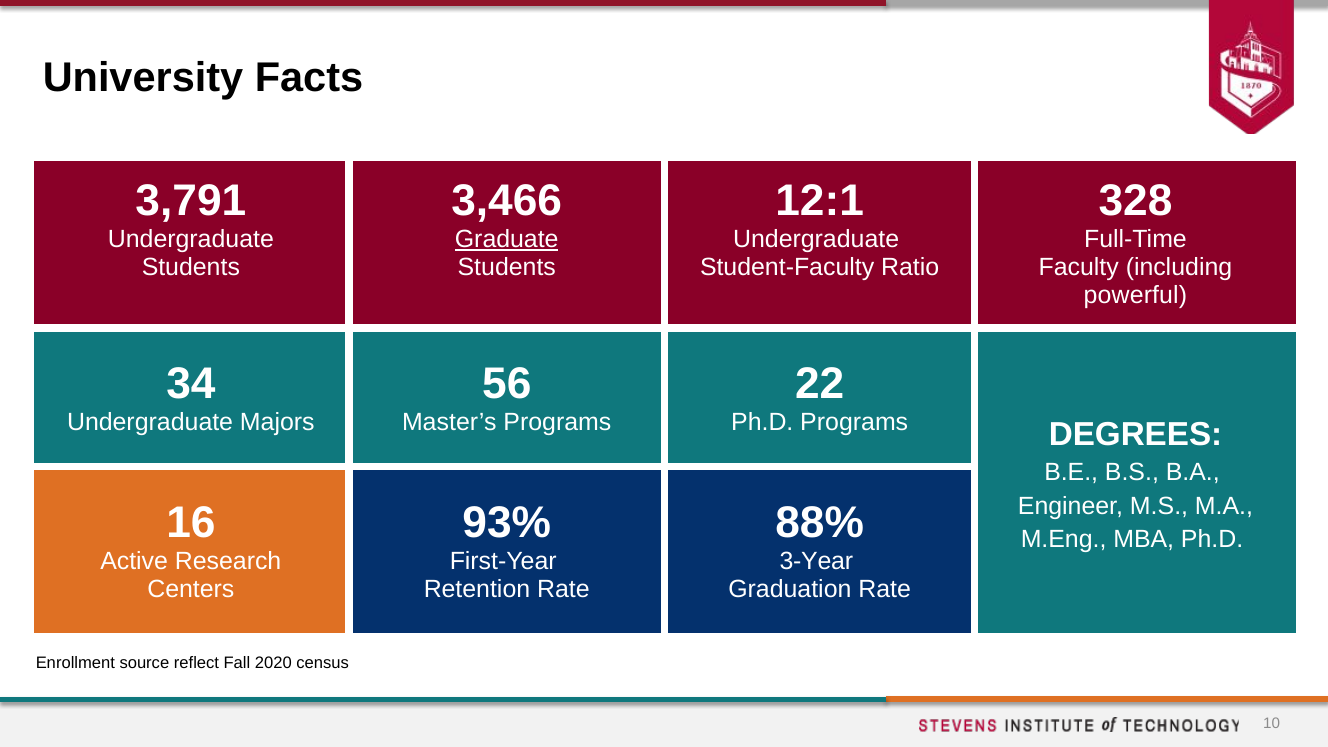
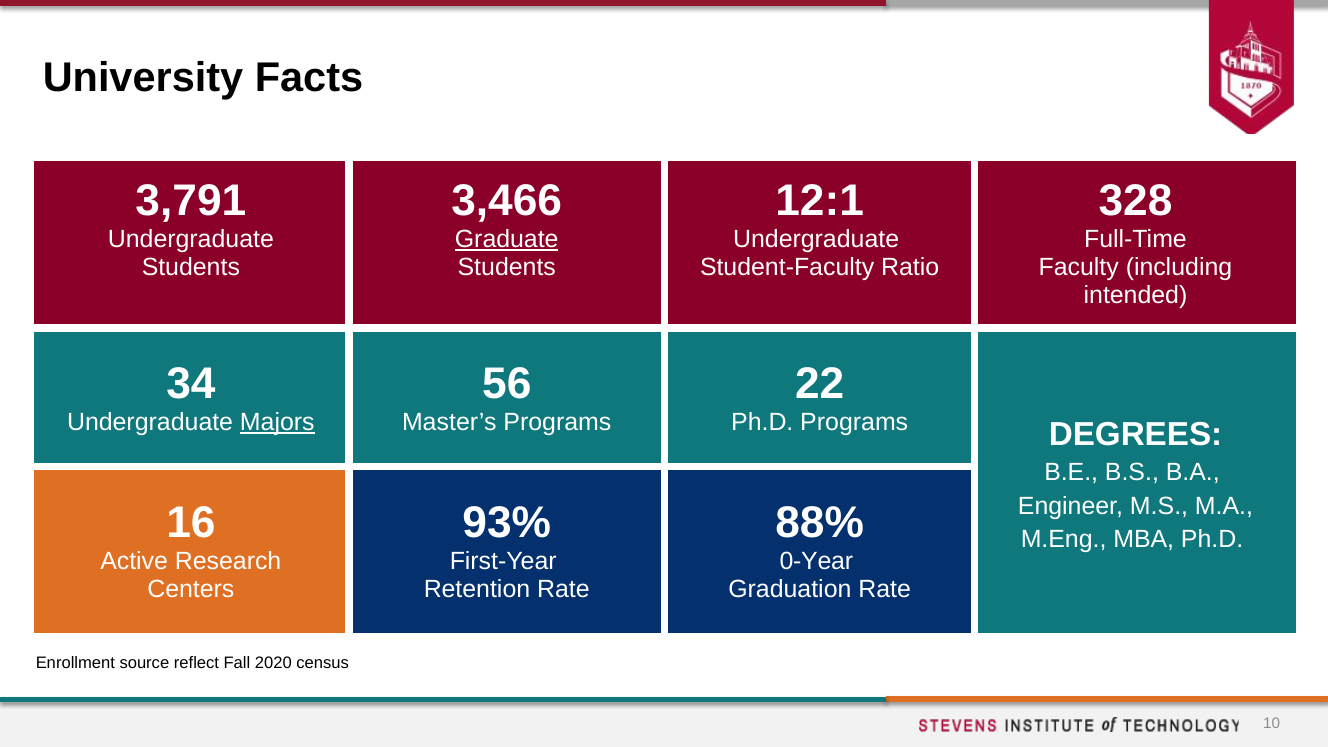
powerful: powerful -> intended
Majors underline: none -> present
3-Year: 3-Year -> 0-Year
